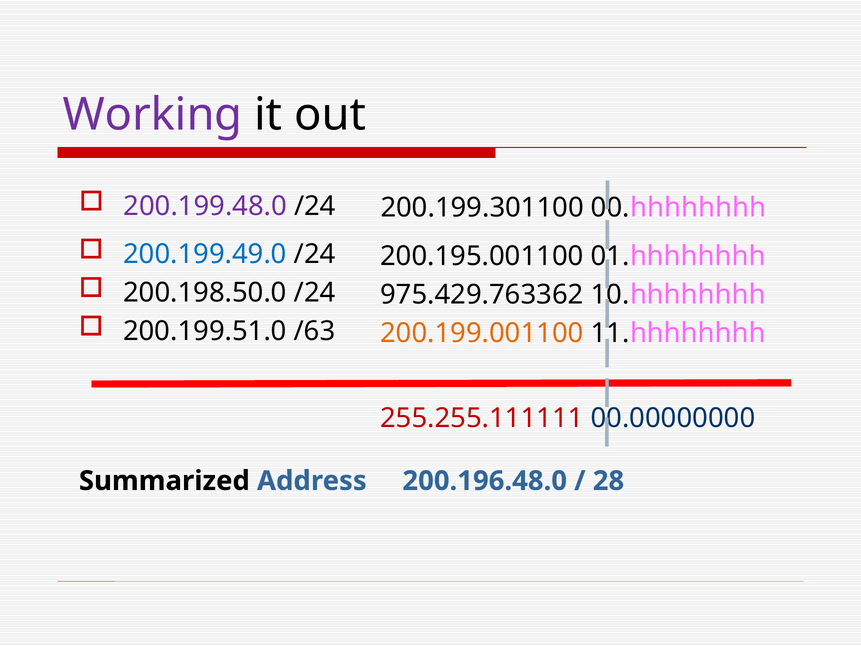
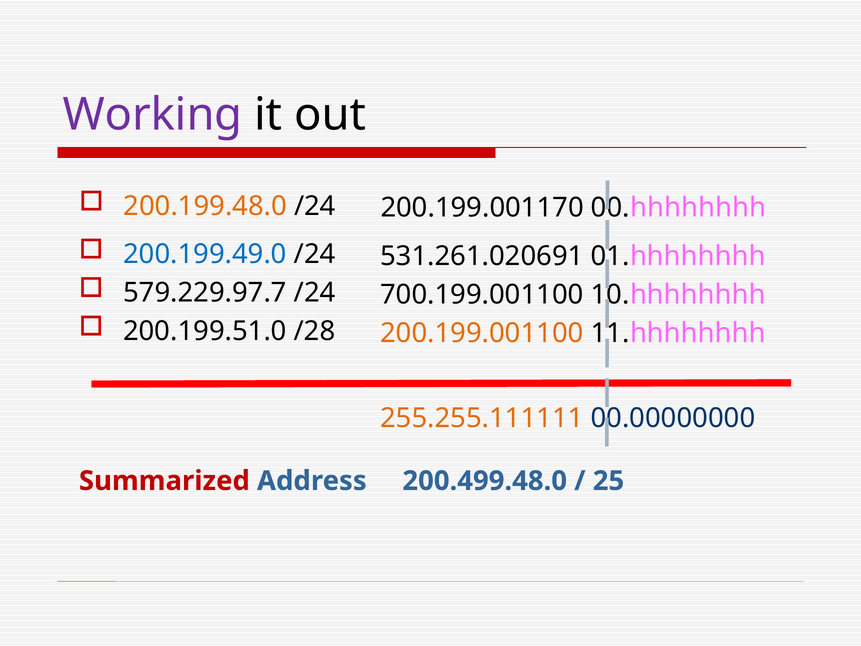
200.199.48.0 colour: purple -> orange
200.199.301100: 200.199.301100 -> 200.199.001170
200.195.001100: 200.195.001100 -> 531.261.020691
200.198.50.0: 200.198.50.0 -> 579.229.97.7
975.429.763362: 975.429.763362 -> 700.199.001100
/63: /63 -> /28
255.255.111111 colour: red -> orange
Summarized colour: black -> red
200.196.48.0: 200.196.48.0 -> 200.499.48.0
28: 28 -> 25
